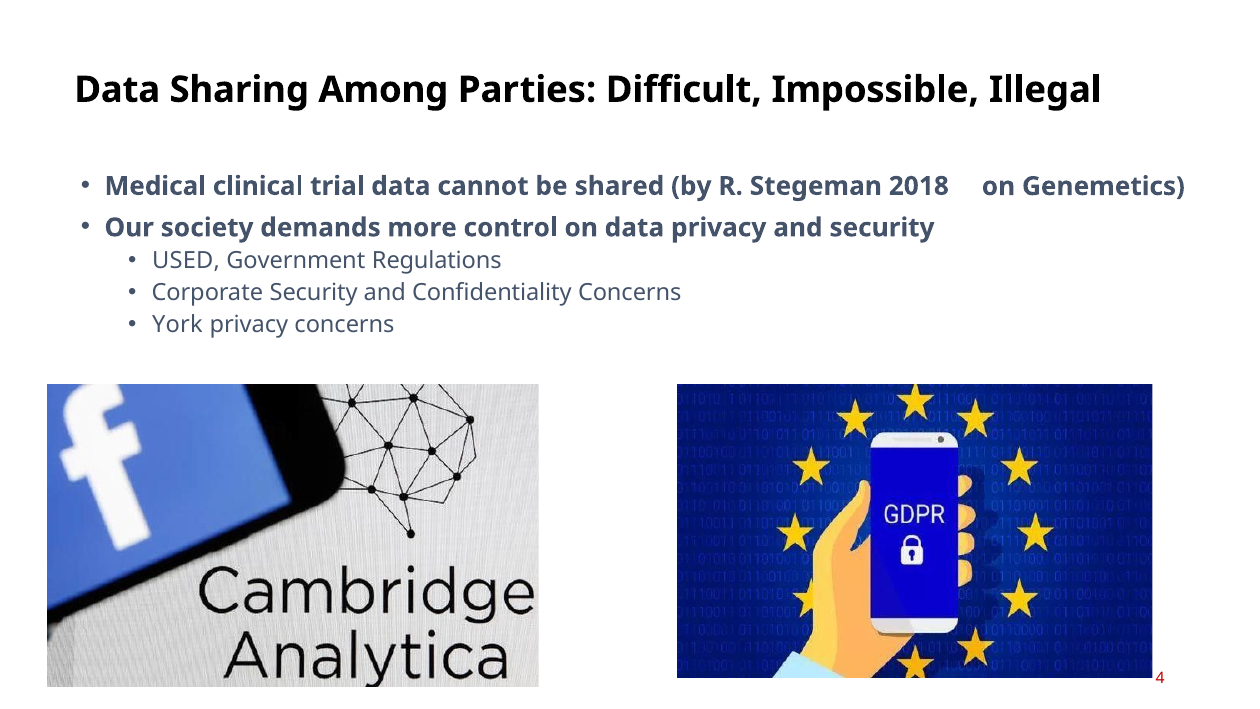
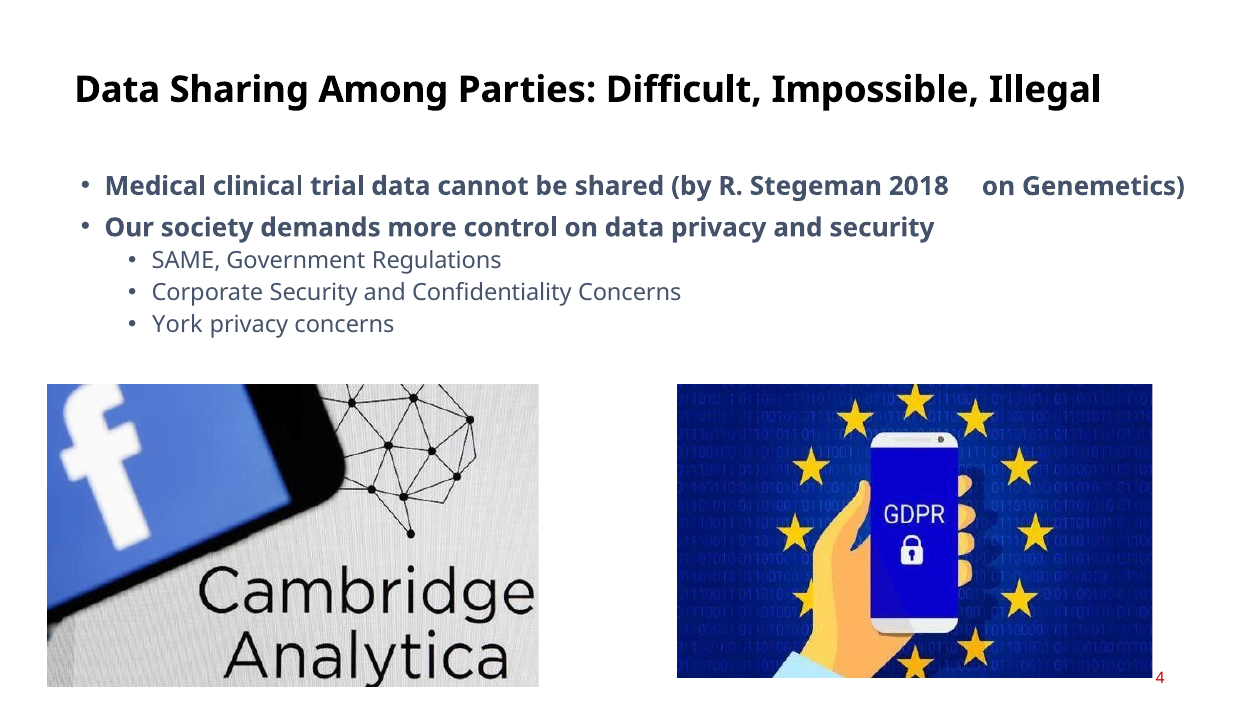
USED: USED -> SAME
